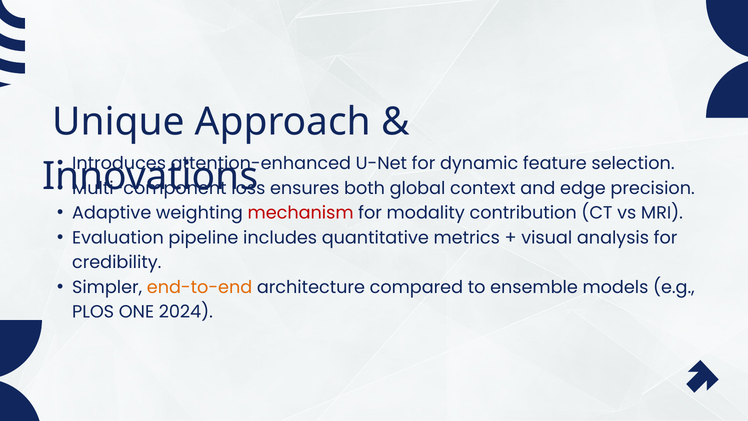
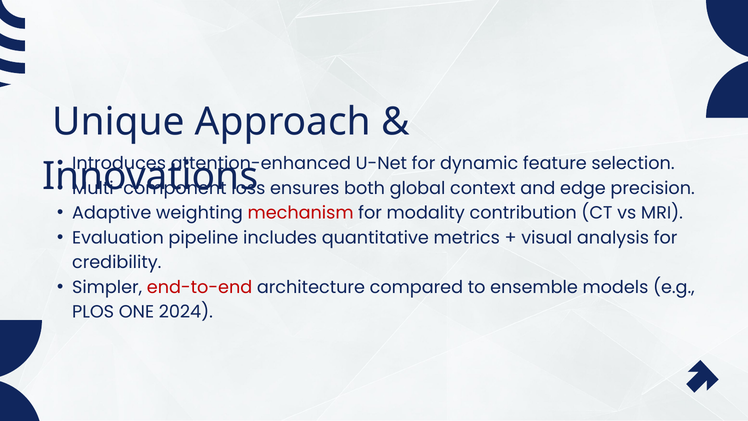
end-to-end colour: orange -> red
